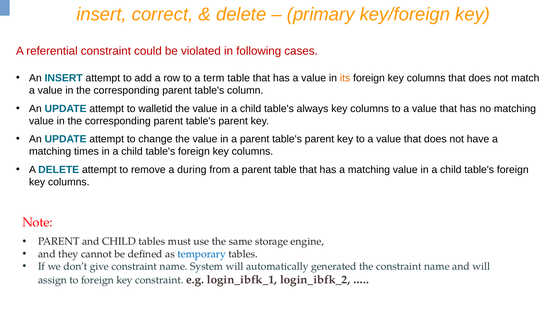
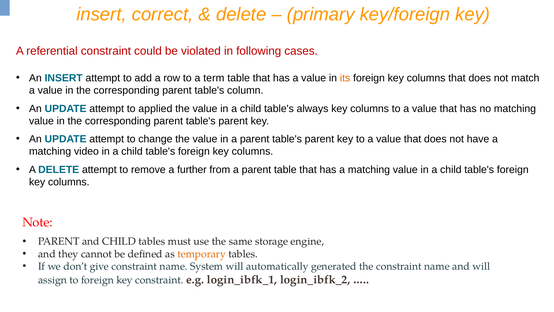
walletid: walletid -> applied
times: times -> video
during: during -> further
temporary colour: blue -> orange
